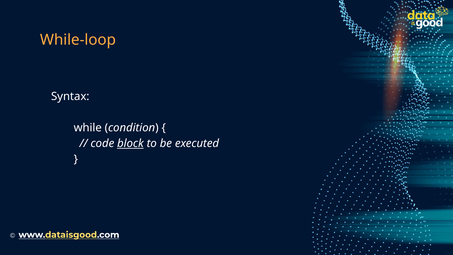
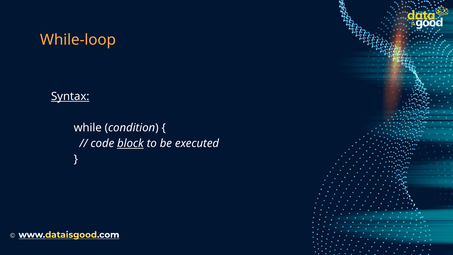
Syntax underline: none -> present
